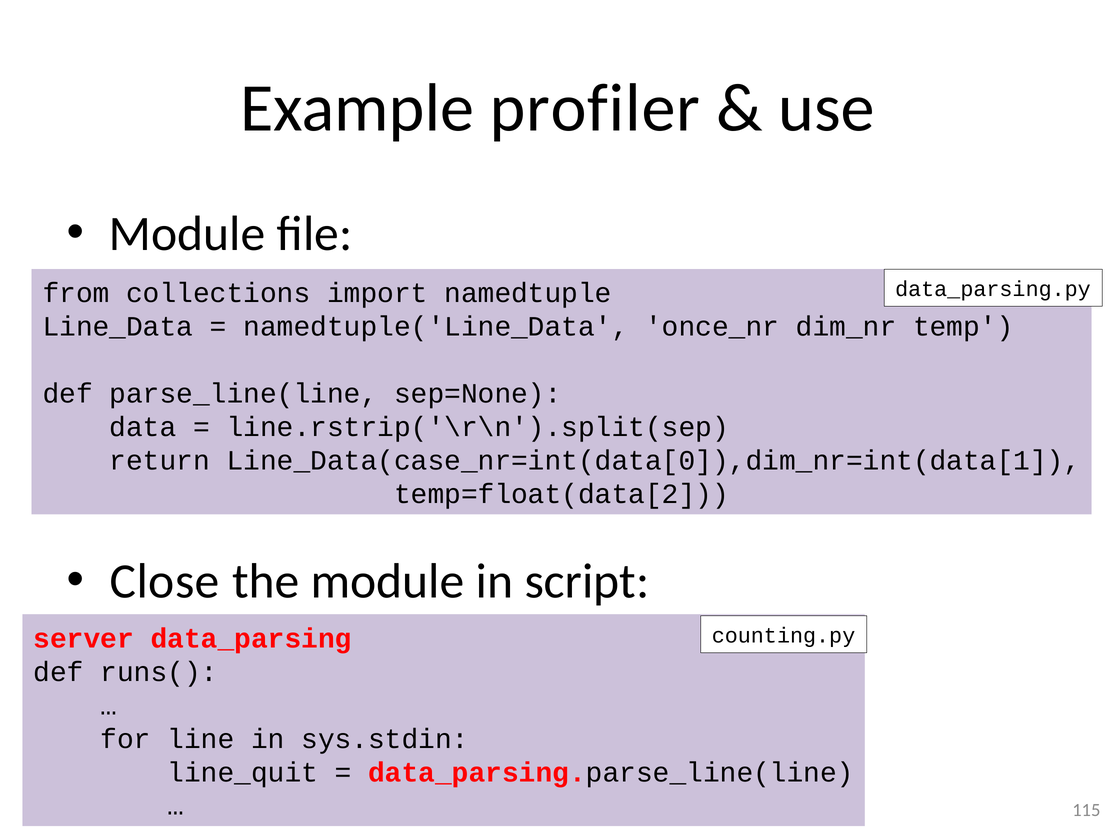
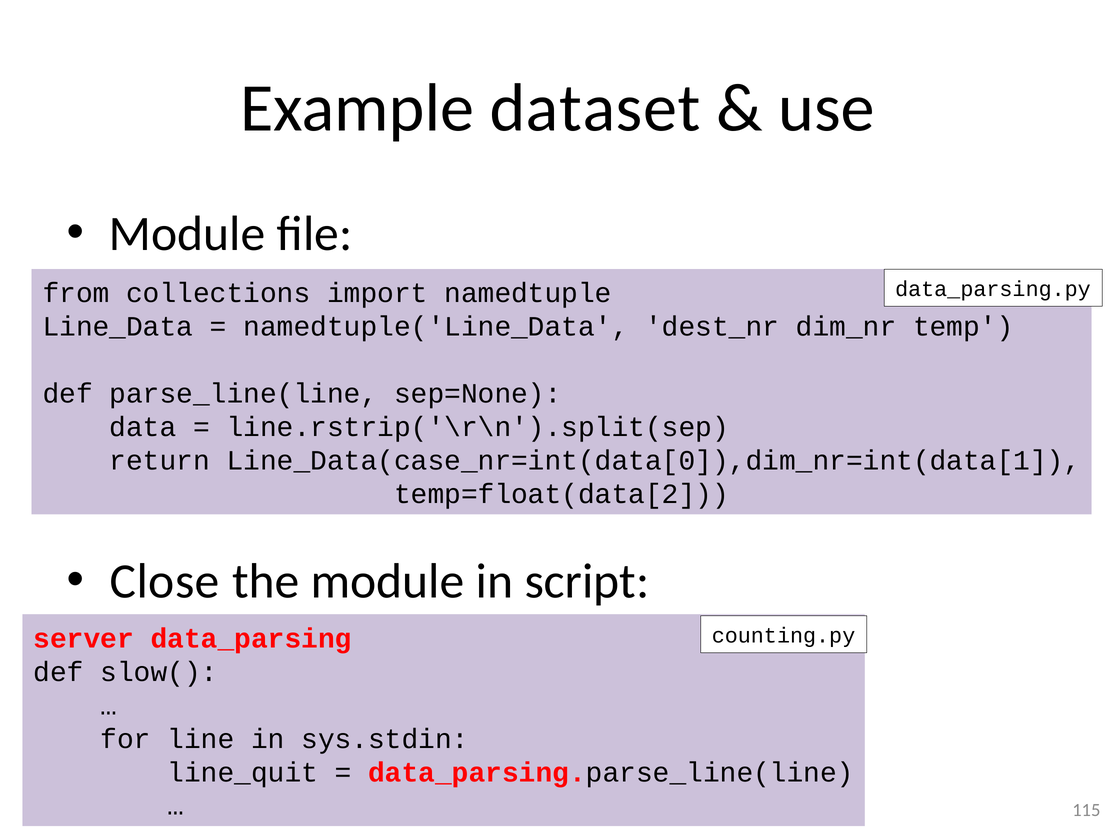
profiler: profiler -> dataset
once_nr: once_nr -> dest_nr
runs(: runs( -> slow(
